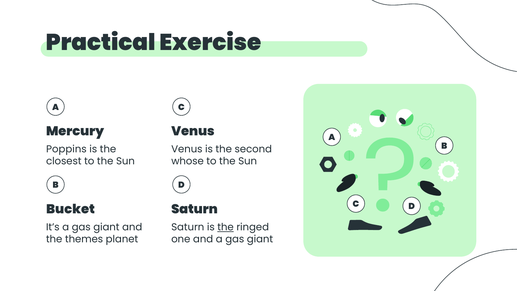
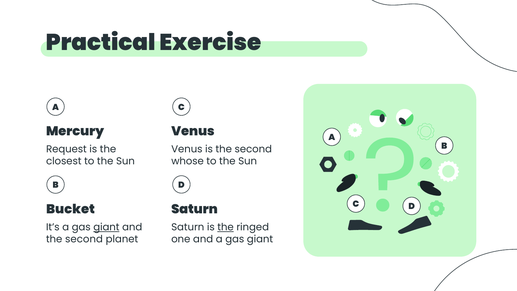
Poppins: Poppins -> Request
giant at (106, 227) underline: none -> present
themes at (84, 239): themes -> second
